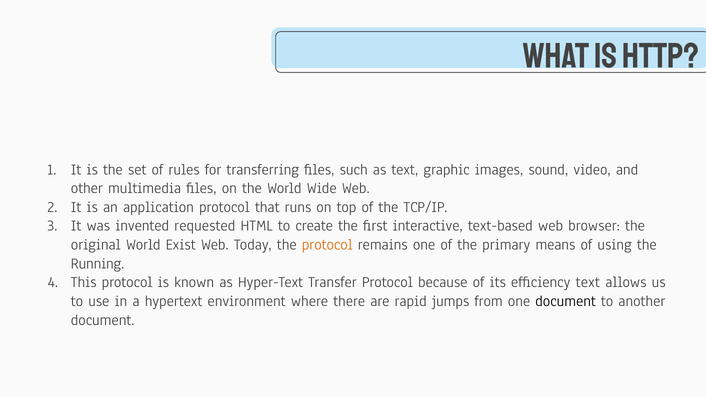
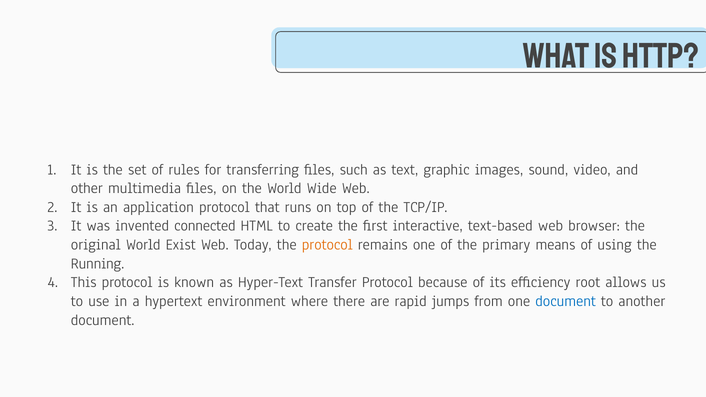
requested: requested -> connected
efficiency text: text -> root
document at (566, 301) colour: black -> blue
